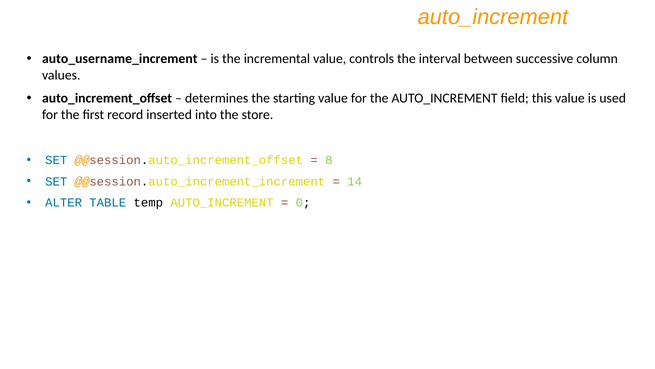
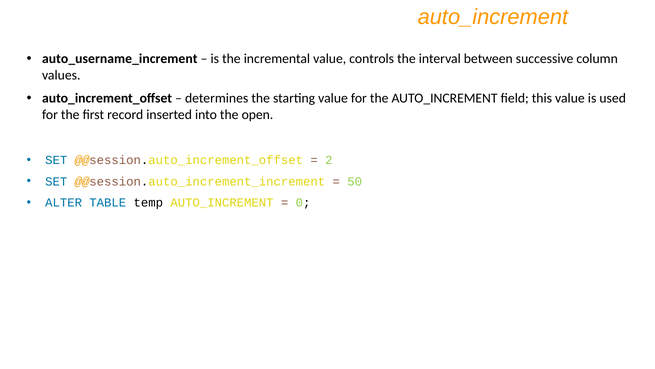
store: store -> open
8: 8 -> 2
14: 14 -> 50
